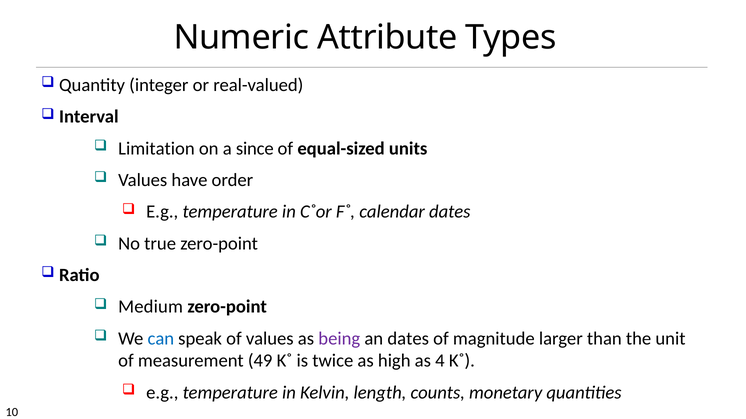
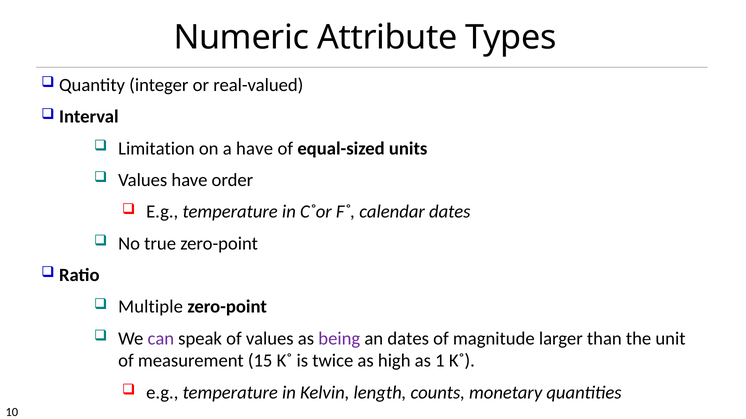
a since: since -> have
Medium: Medium -> Multiple
can colour: blue -> purple
49: 49 -> 15
4: 4 -> 1
